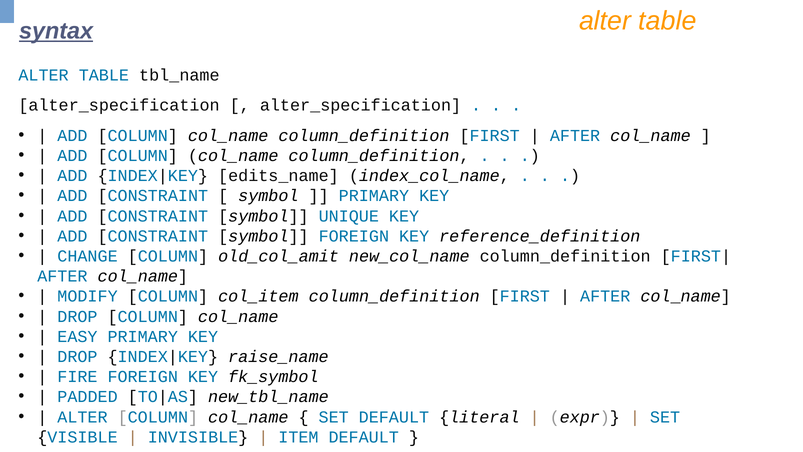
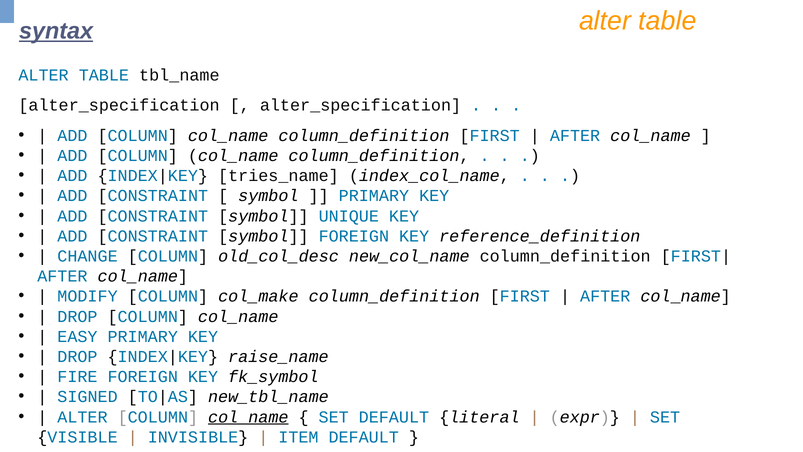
edits_name: edits_name -> tries_name
old_col_amit: old_col_amit -> old_col_desc
col_item: col_item -> col_make
PADDED: PADDED -> SIGNED
col_name at (248, 417) underline: none -> present
